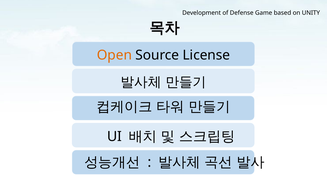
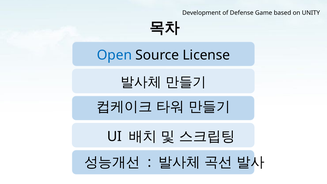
Open colour: orange -> blue
